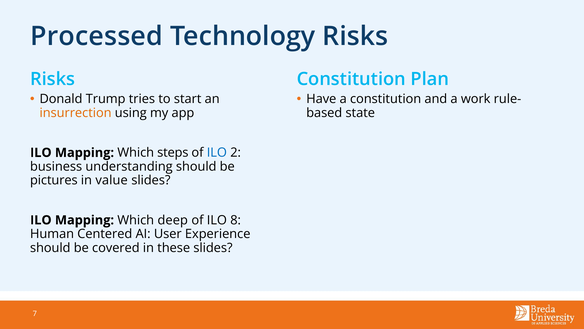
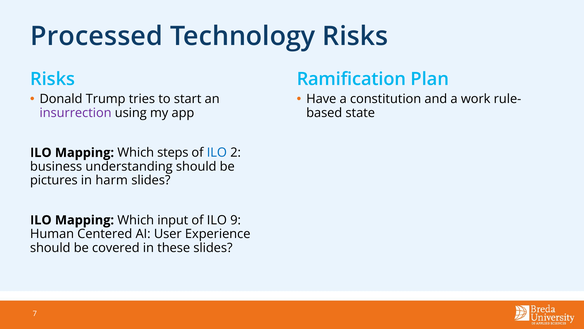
Constitution at (351, 79): Constitution -> Ramification
insurrection colour: orange -> purple
value: value -> harm
deep: deep -> input
8: 8 -> 9
